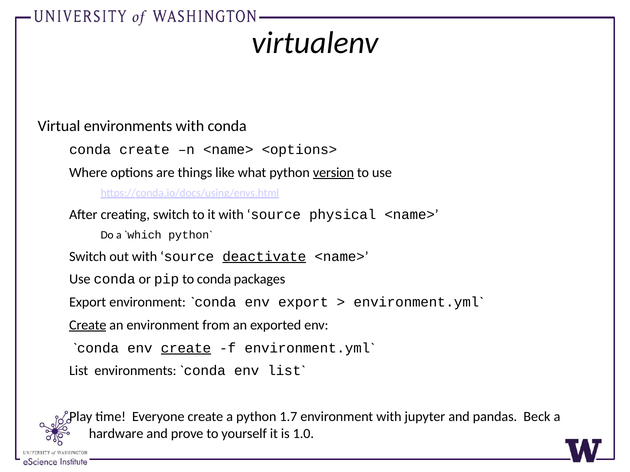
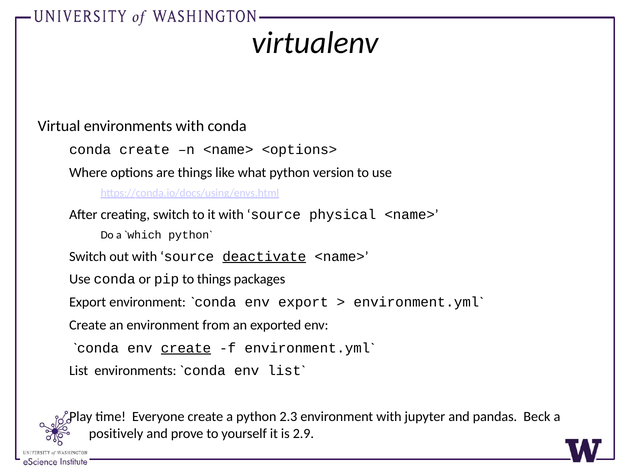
version underline: present -> none
to conda: conda -> things
Create at (88, 325) underline: present -> none
1.7: 1.7 -> 2.3
hardware: hardware -> positively
1.0: 1.0 -> 2.9
